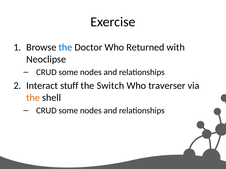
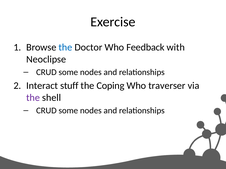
Returned: Returned -> Feedback
Switch: Switch -> Coping
the at (33, 98) colour: orange -> purple
